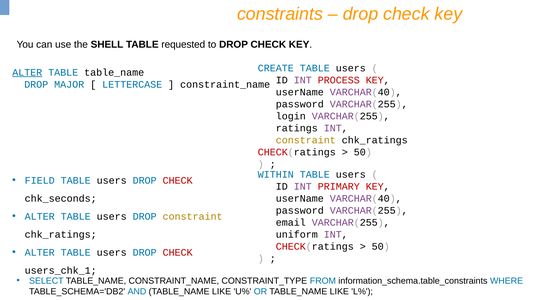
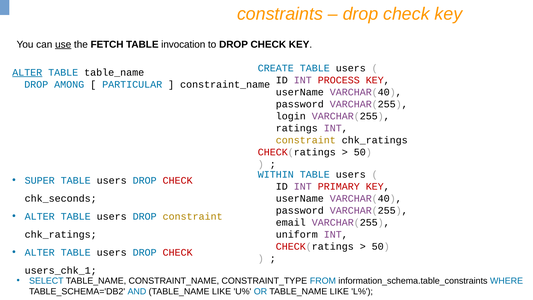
use underline: none -> present
SHELL: SHELL -> FETCH
requested: requested -> invocation
MAJOR: MAJOR -> AMONG
LETTERCASE: LETTERCASE -> PARTICULAR
FIELD: FIELD -> SUPER
